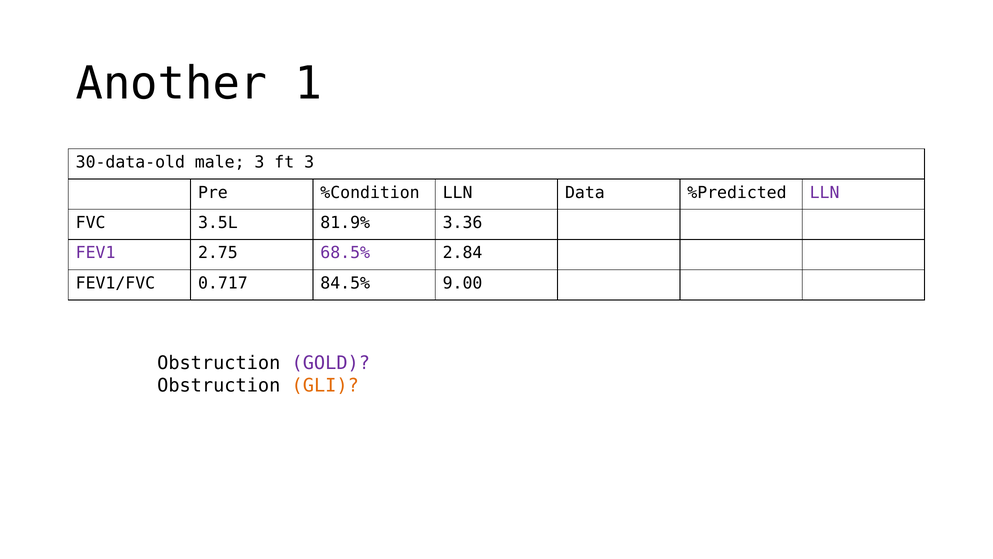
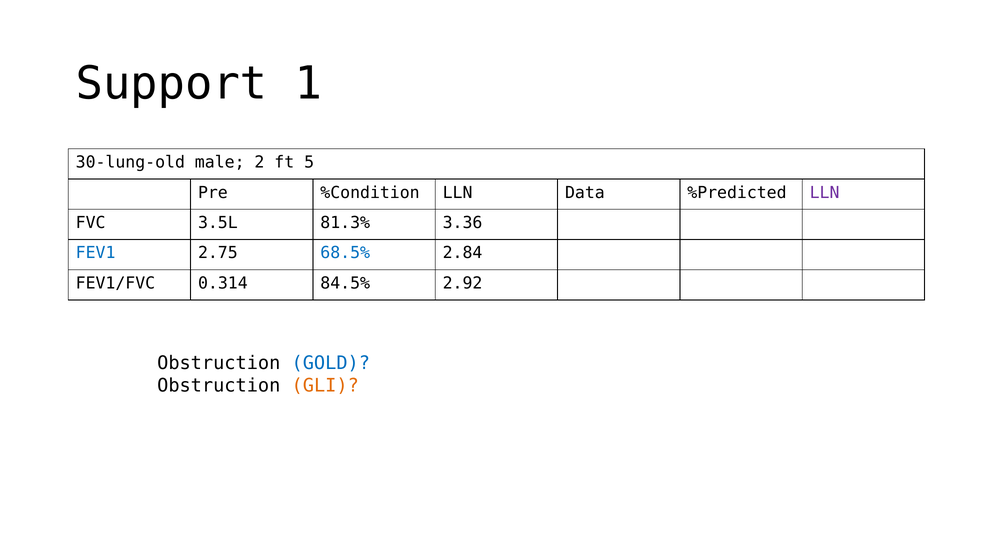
Another: Another -> Support
30-data-old: 30-data-old -> 30-lung-old
male 3: 3 -> 2
ft 3: 3 -> 5
81.9%: 81.9% -> 81.3%
FEV1 colour: purple -> blue
68.5% colour: purple -> blue
0.717: 0.717 -> 0.314
9.00: 9.00 -> 2.92
GOLD colour: purple -> blue
